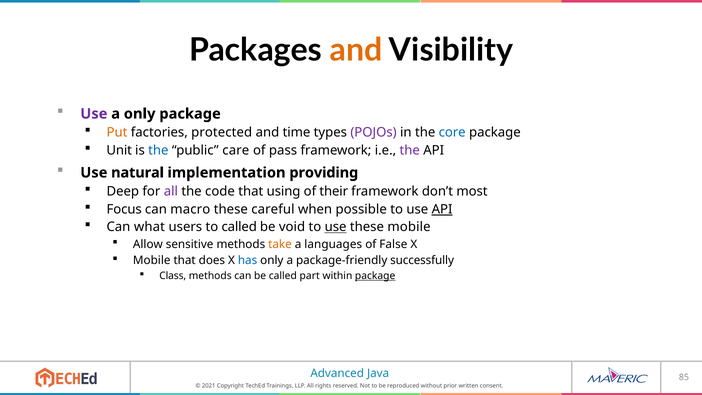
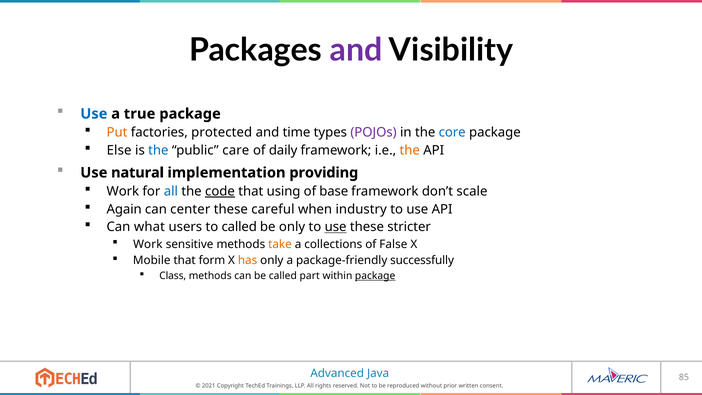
and at (356, 50) colour: orange -> purple
Use at (94, 114) colour: purple -> blue
a only: only -> true
Unit: Unit -> Else
pass: pass -> daily
the at (410, 150) colour: purple -> orange
Deep at (123, 191): Deep -> Work
all at (171, 191) colour: purple -> blue
code underline: none -> present
their: their -> base
most: most -> scale
Focus: Focus -> Again
macro: macro -> center
possible: possible -> industry
API at (442, 209) underline: present -> none
be void: void -> only
these mobile: mobile -> stricter
Allow at (148, 244): Allow -> Work
languages: languages -> collections
does: does -> form
has colour: blue -> orange
